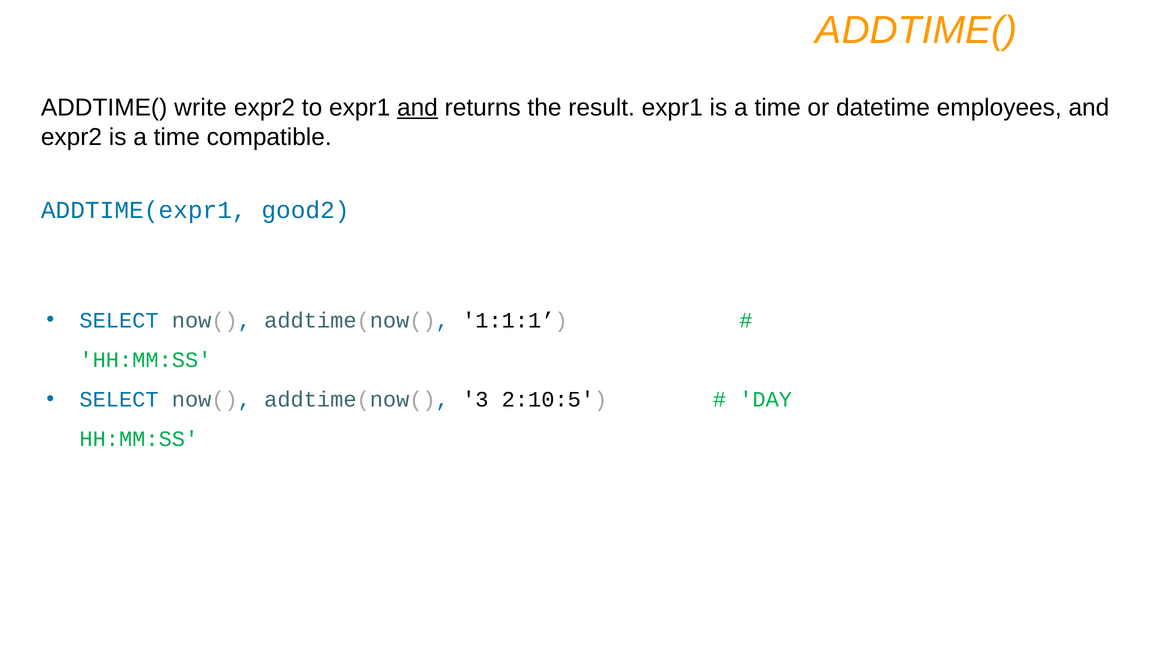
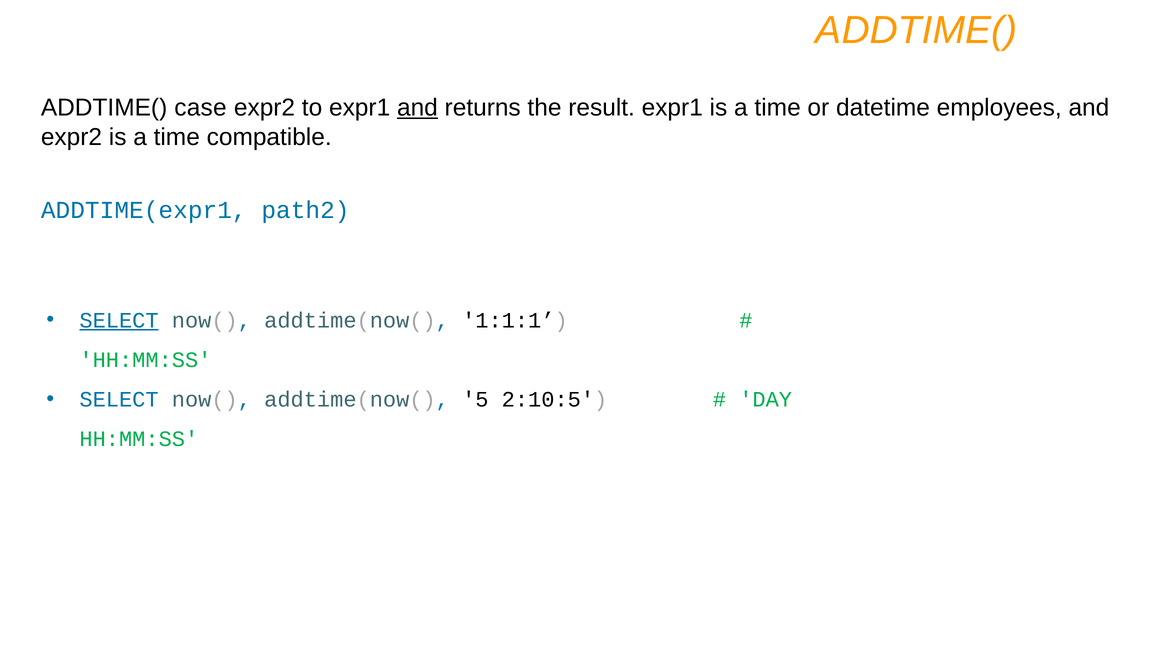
write: write -> case
good2: good2 -> path2
SELECT at (119, 320) underline: none -> present
3: 3 -> 5
